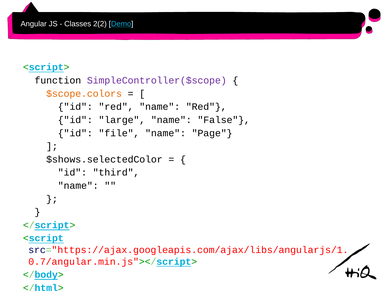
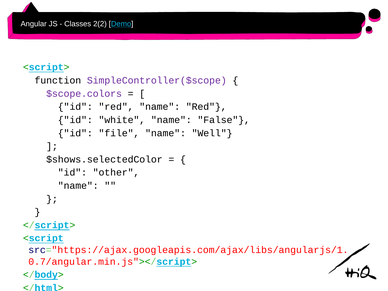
$scope.colors colour: orange -> purple
large: large -> white
Page: Page -> Well
third: third -> other
